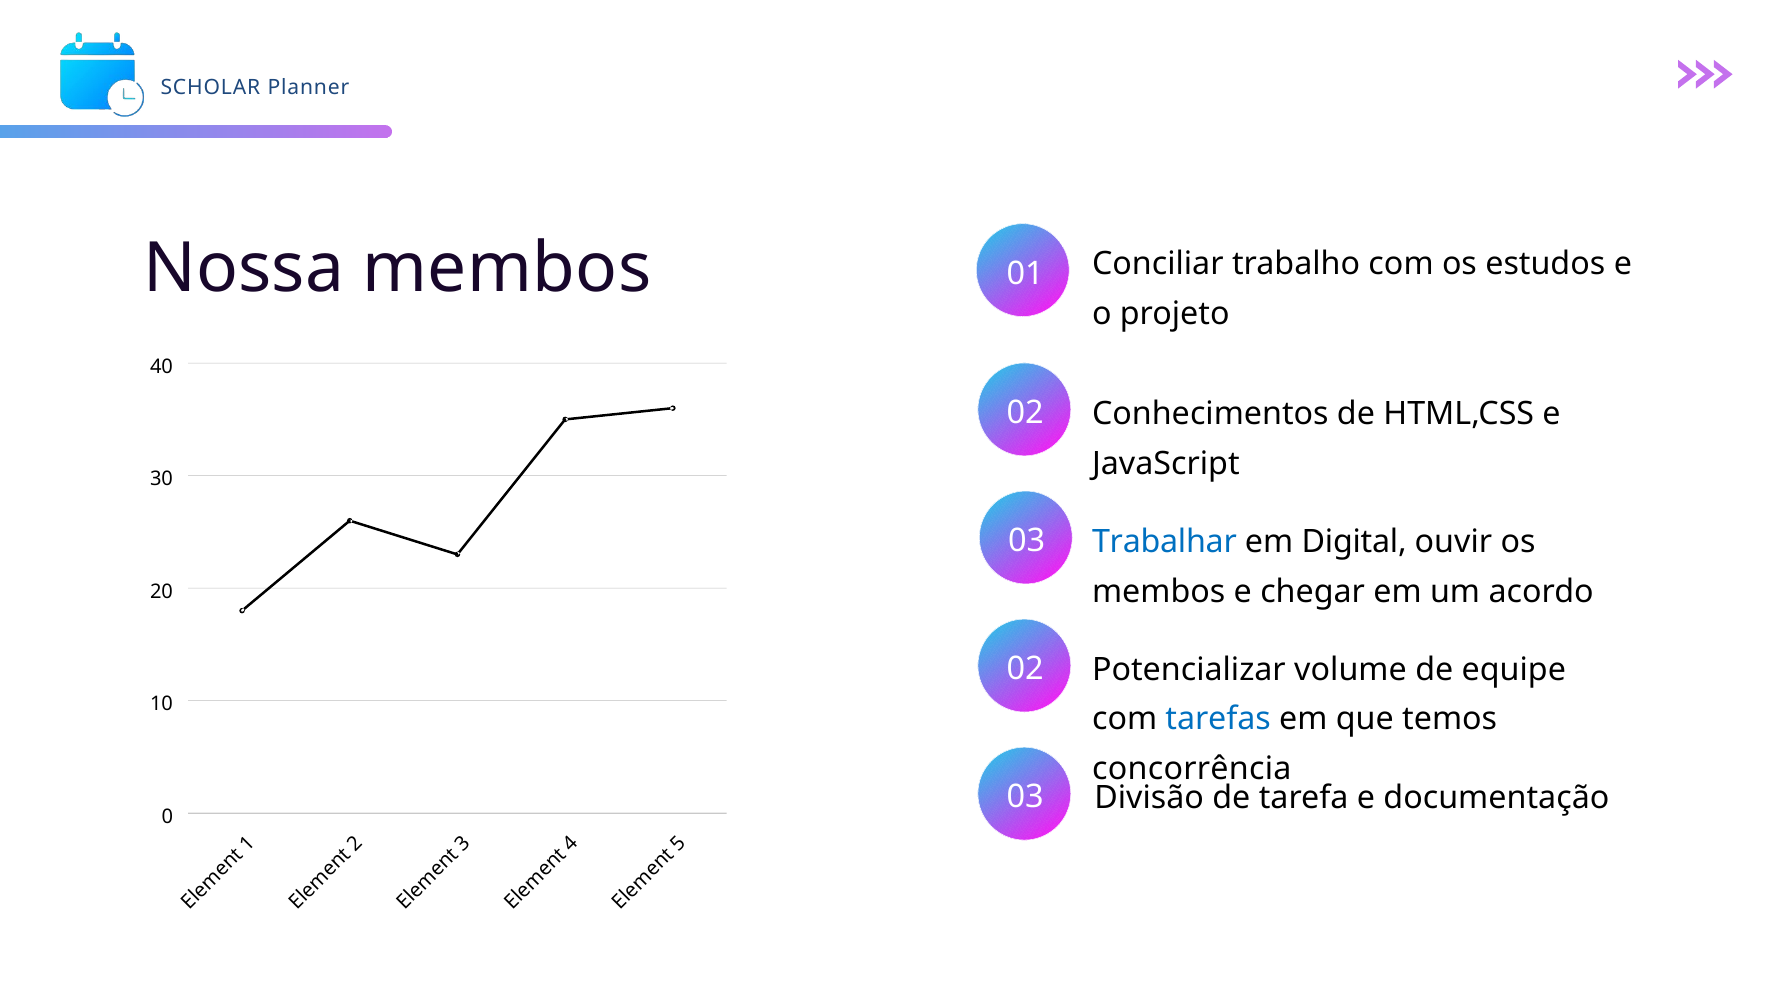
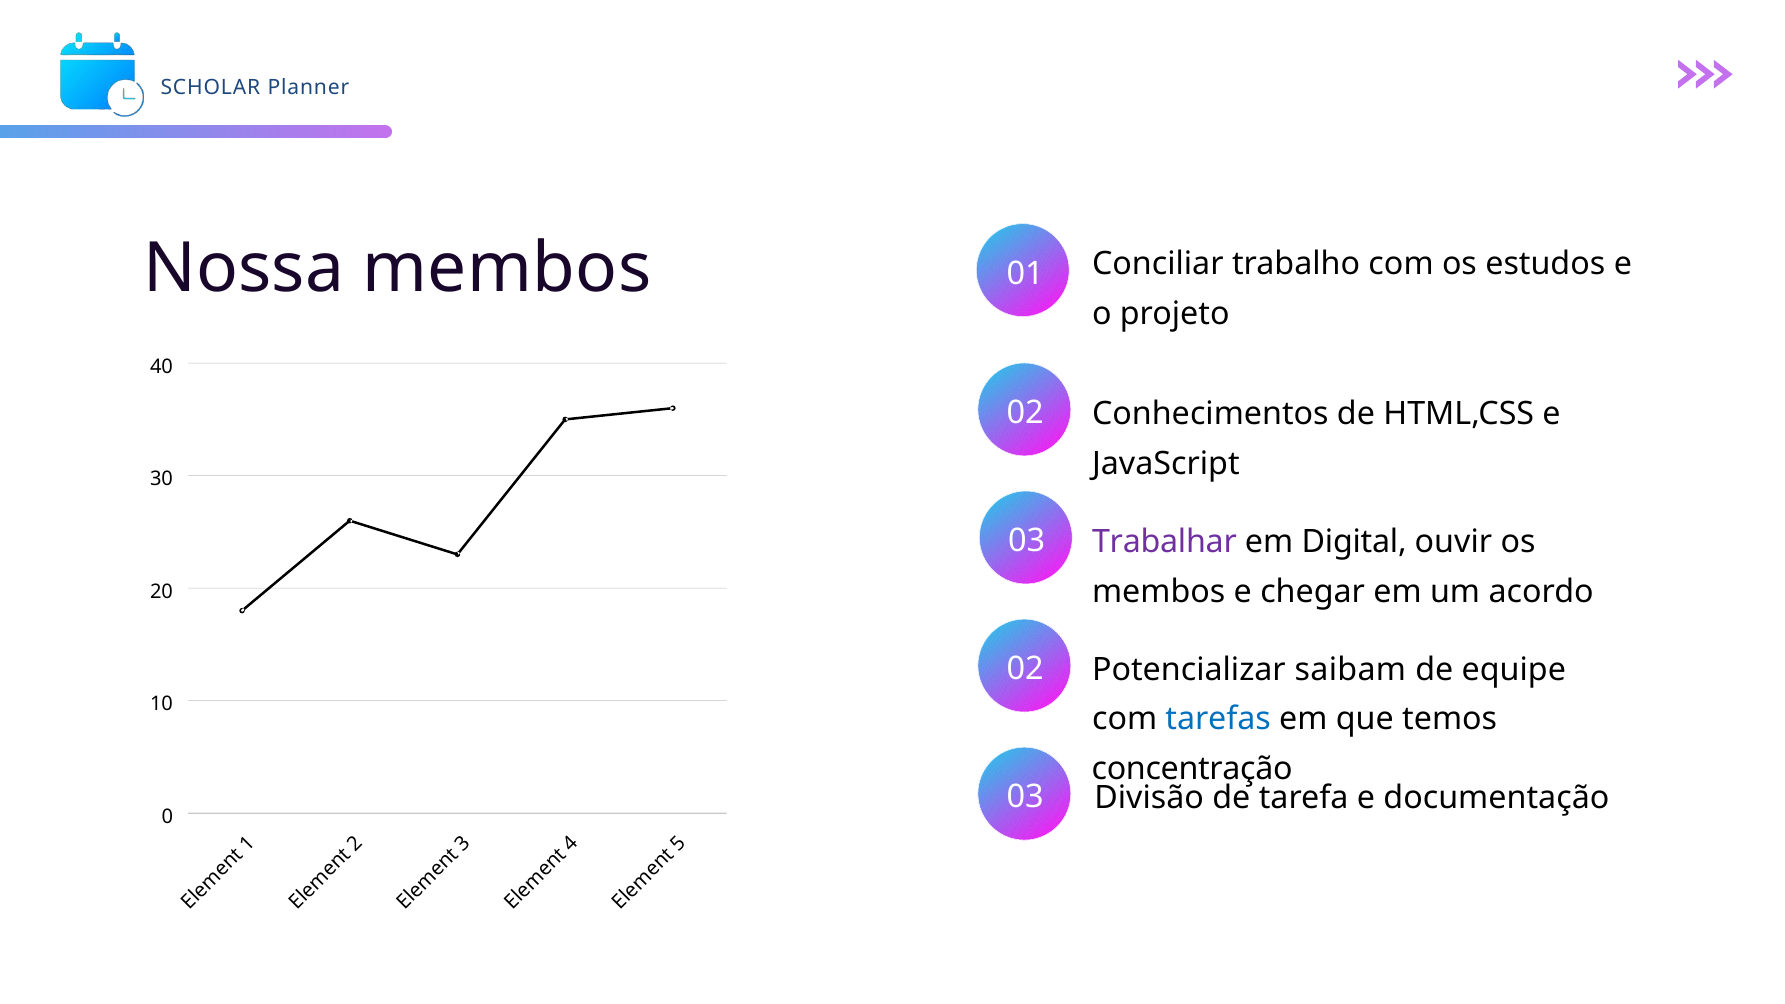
Trabalhar colour: blue -> purple
volume: volume -> saibam
concorrência: concorrência -> concentração
